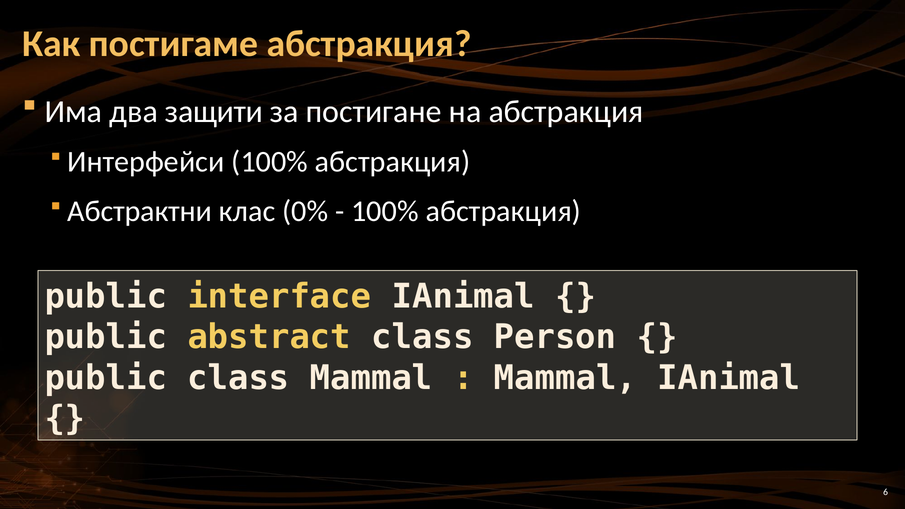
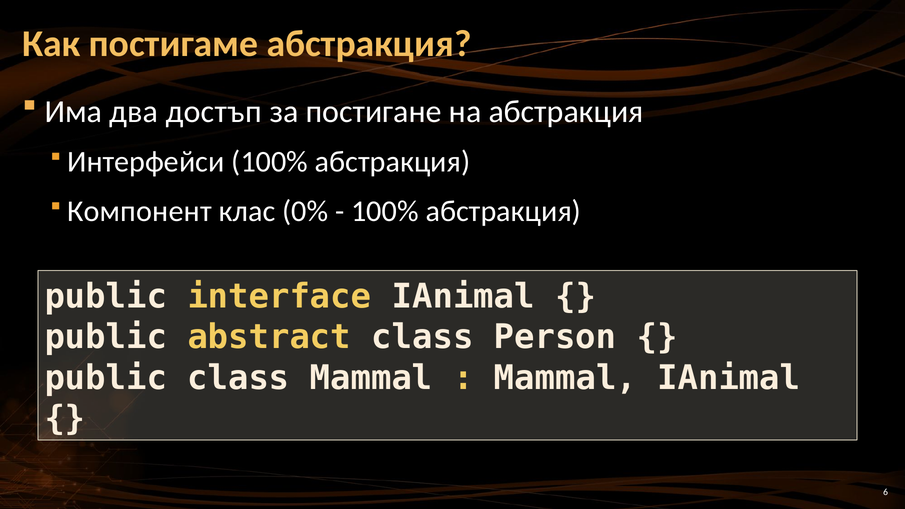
защити: защити -> достъп
Абстрактни: Абстрактни -> Компонент
